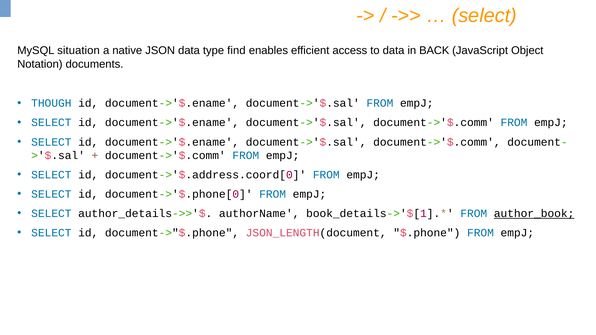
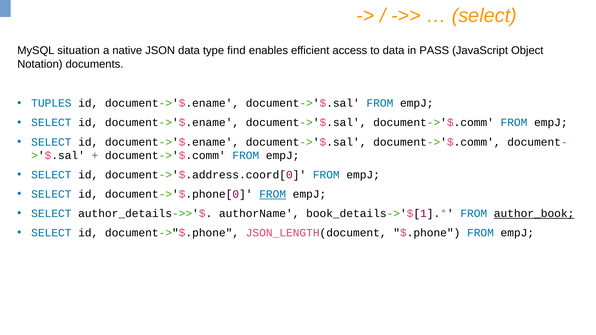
BACK: BACK -> PASS
THOUGH: THOUGH -> TUPLES
FROM at (273, 194) underline: none -> present
